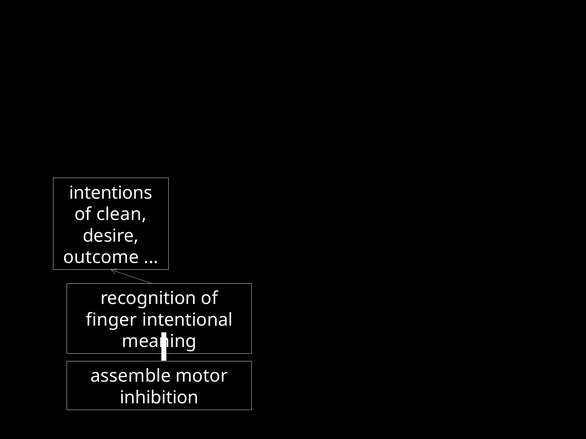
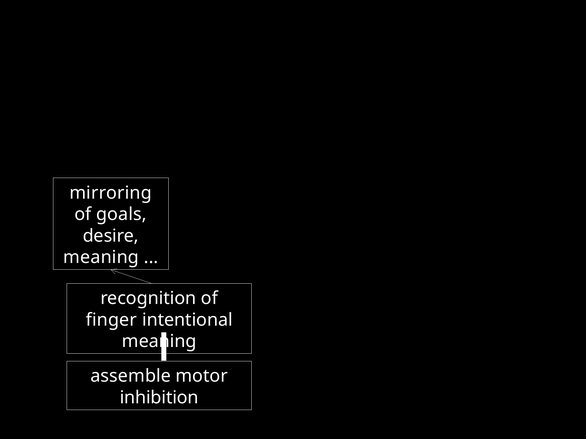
intentions: intentions -> mirroring
clean: clean -> goals
outcome at (101, 258): outcome -> meaning
